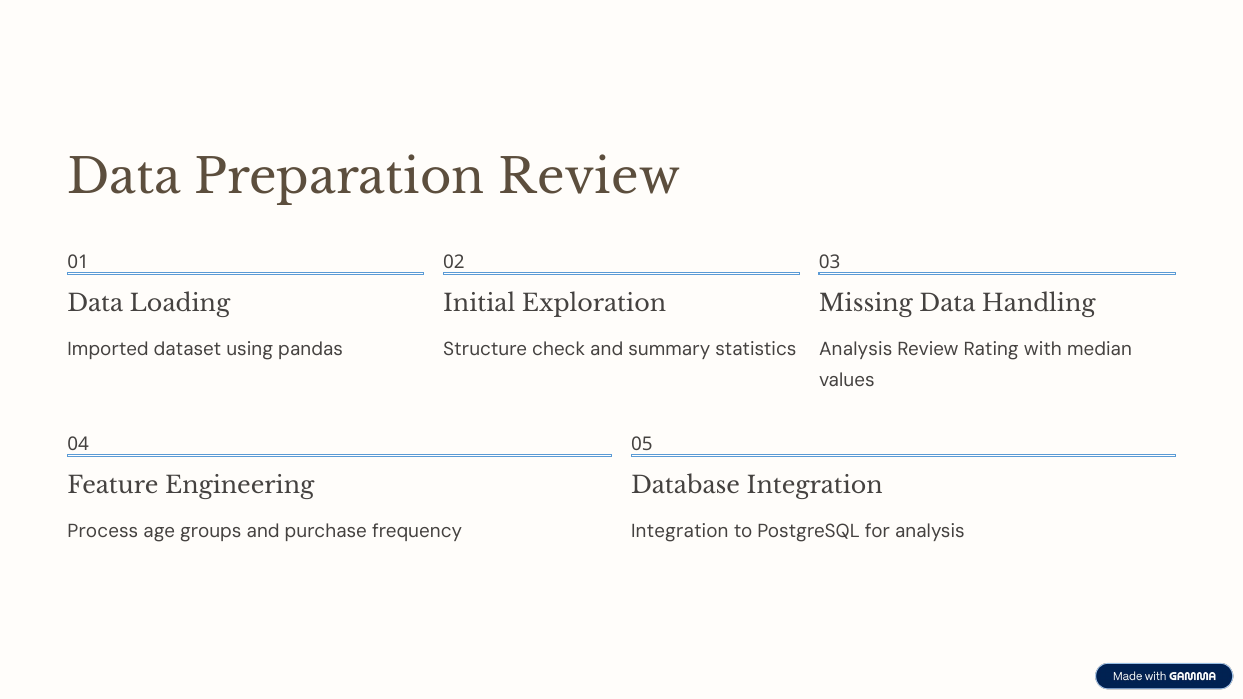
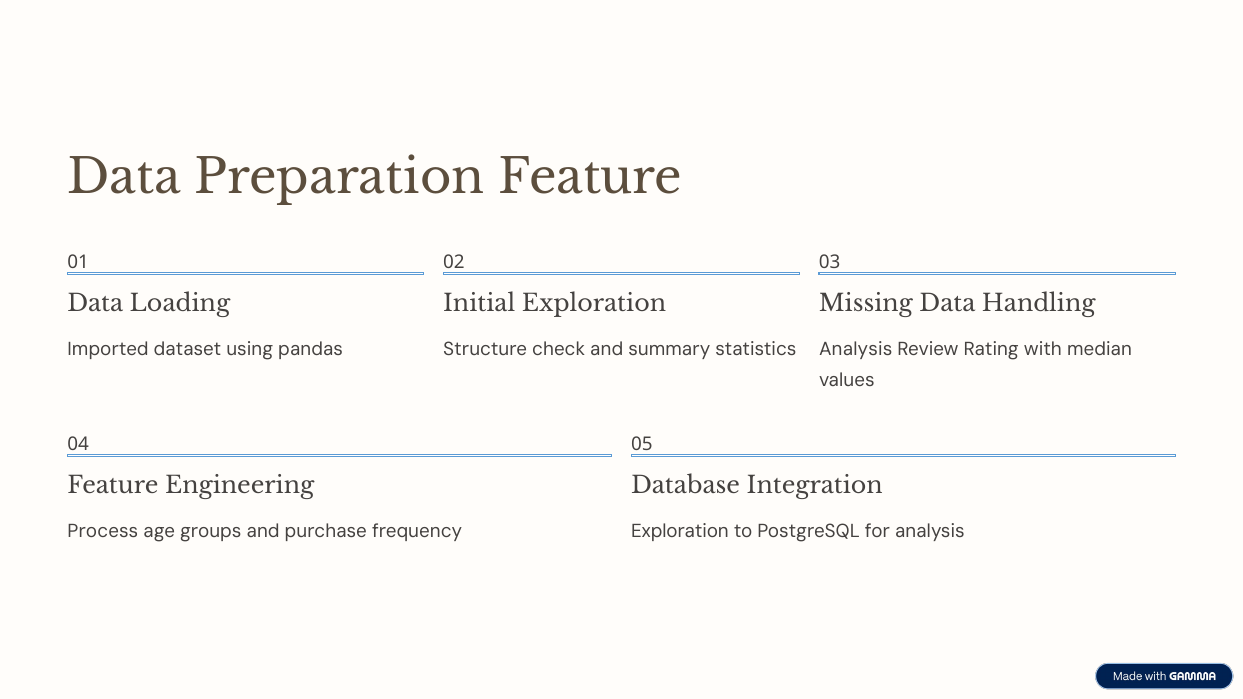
Preparation Review: Review -> Feature
Integration at (680, 531): Integration -> Exploration
